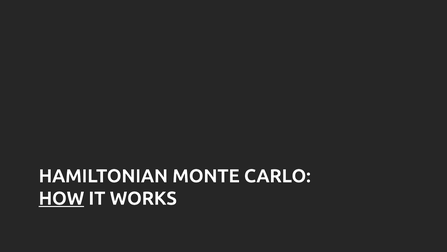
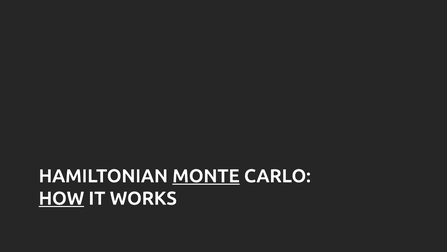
MONTE underline: none -> present
